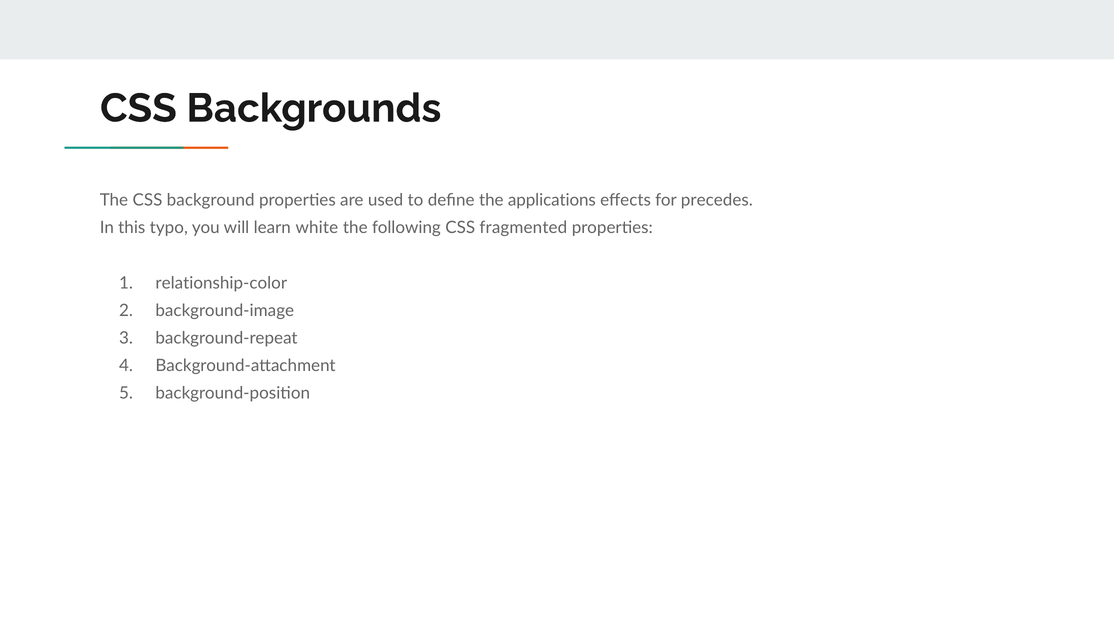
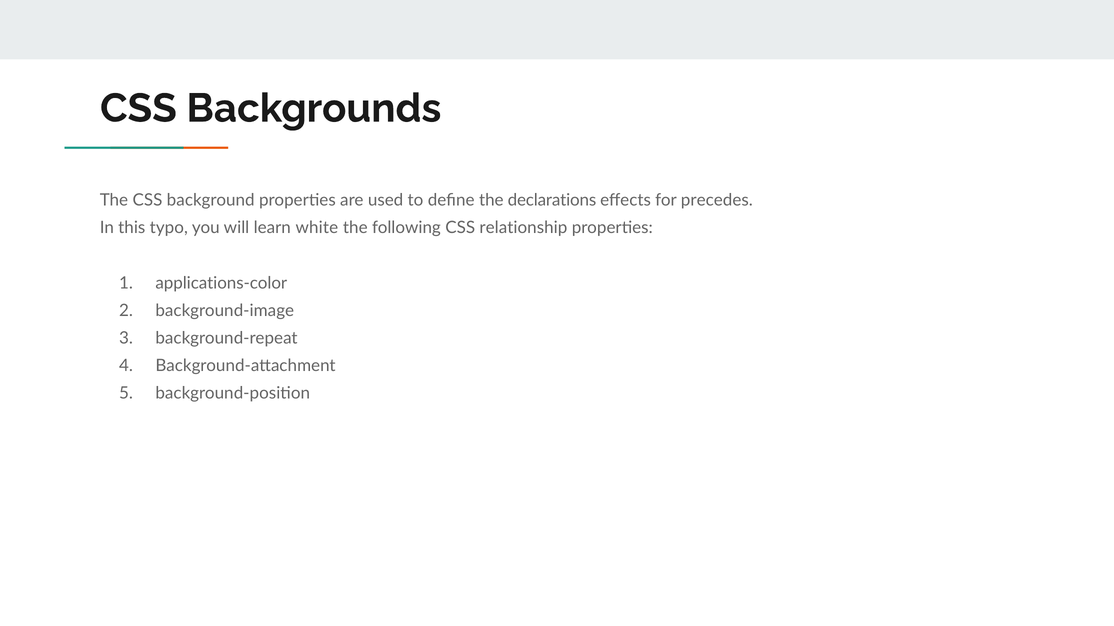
applications: applications -> declarations
fragmented: fragmented -> relationship
relationship-color: relationship-color -> applications-color
